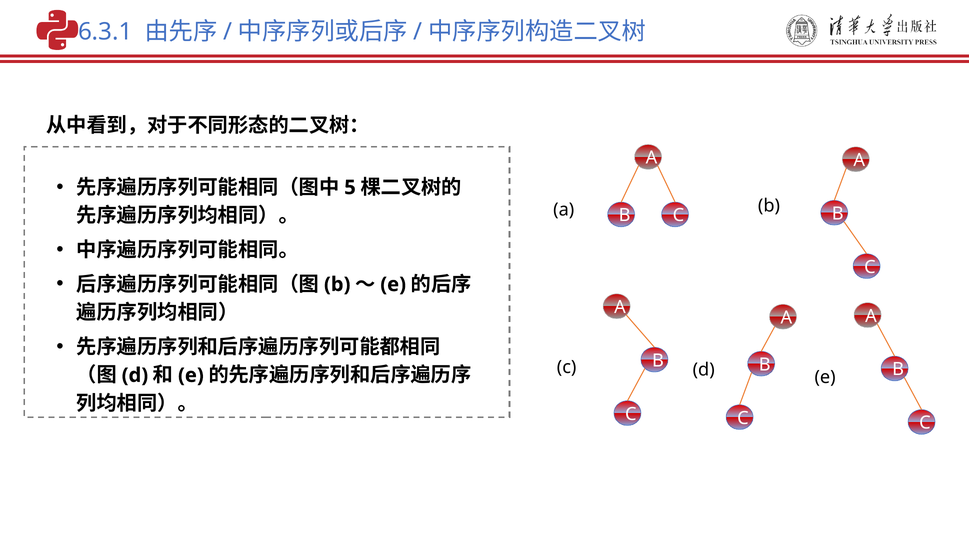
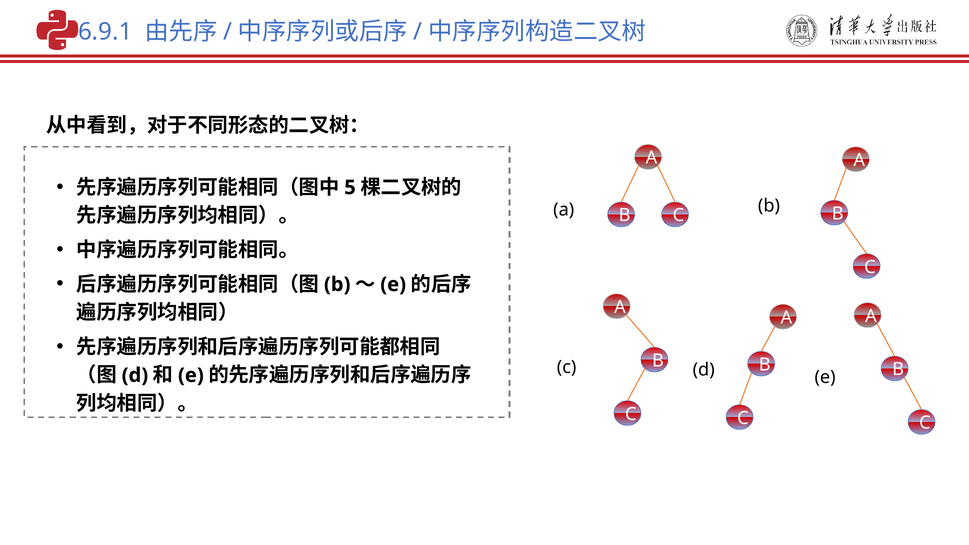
6.3.1: 6.3.1 -> 6.9.1
